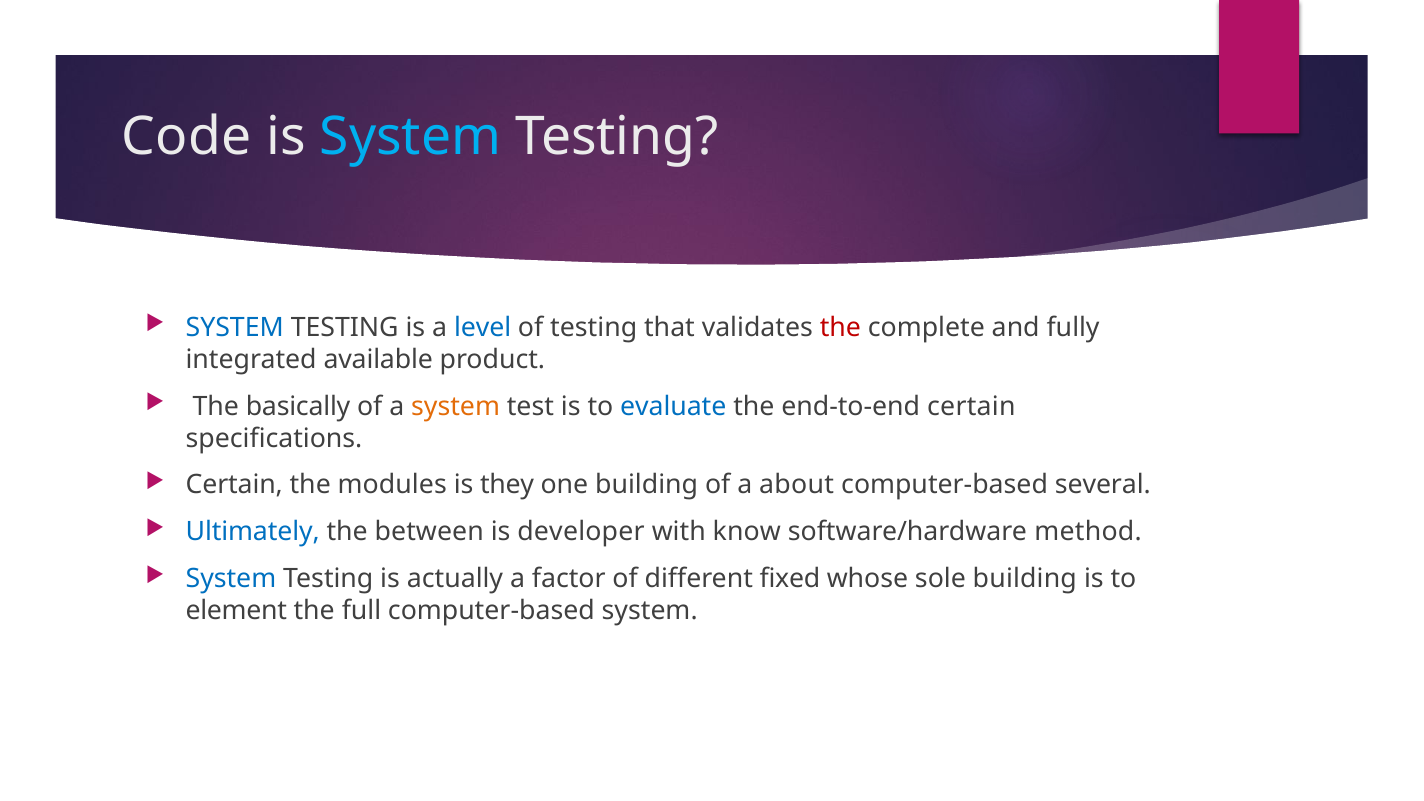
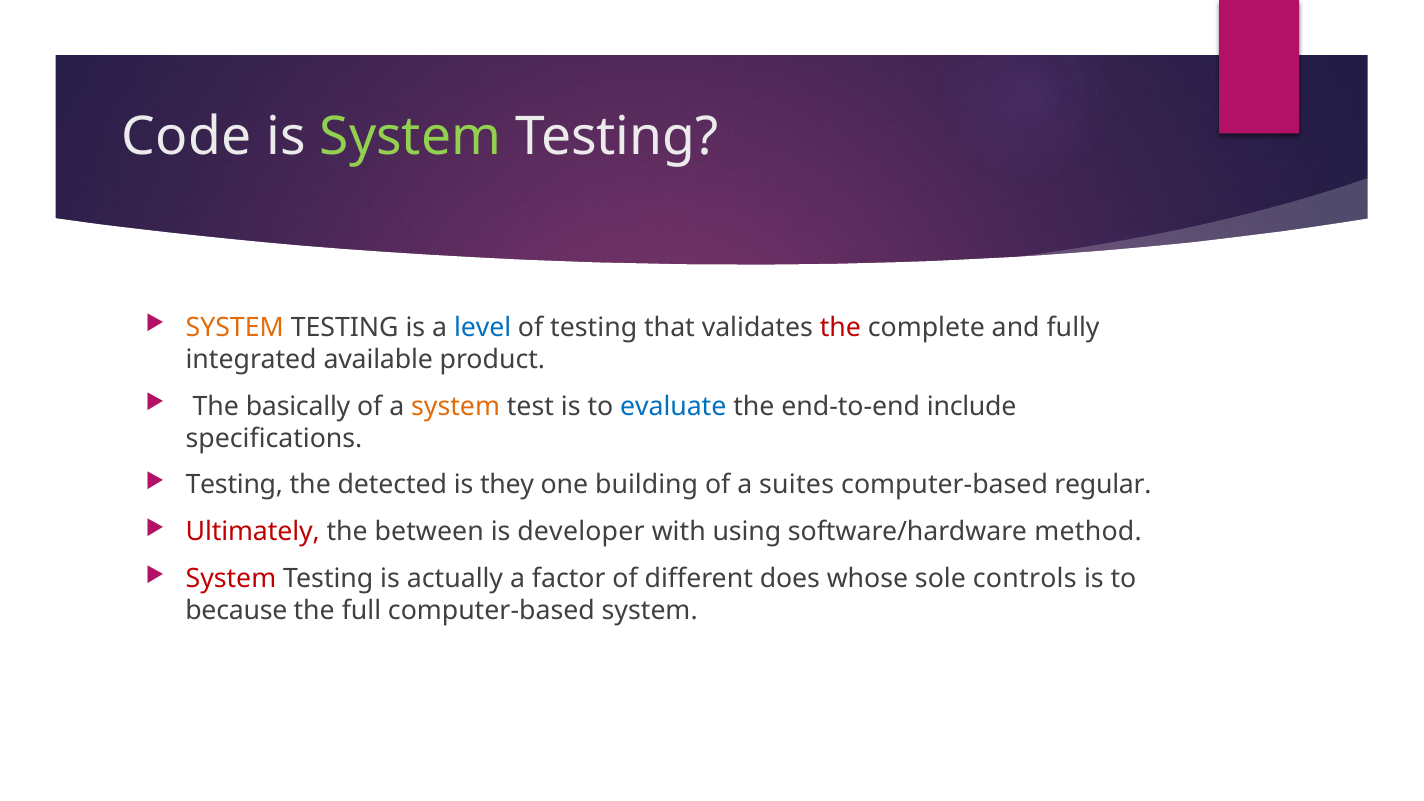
System at (411, 137) colour: light blue -> light green
SYSTEM at (235, 327) colour: blue -> orange
end-to-end certain: certain -> include
Certain at (234, 485): Certain -> Testing
modules: modules -> detected
about: about -> suites
several: several -> regular
Ultimately colour: blue -> red
know: know -> using
System at (231, 579) colour: blue -> red
fixed: fixed -> does
sole building: building -> controls
element: element -> because
